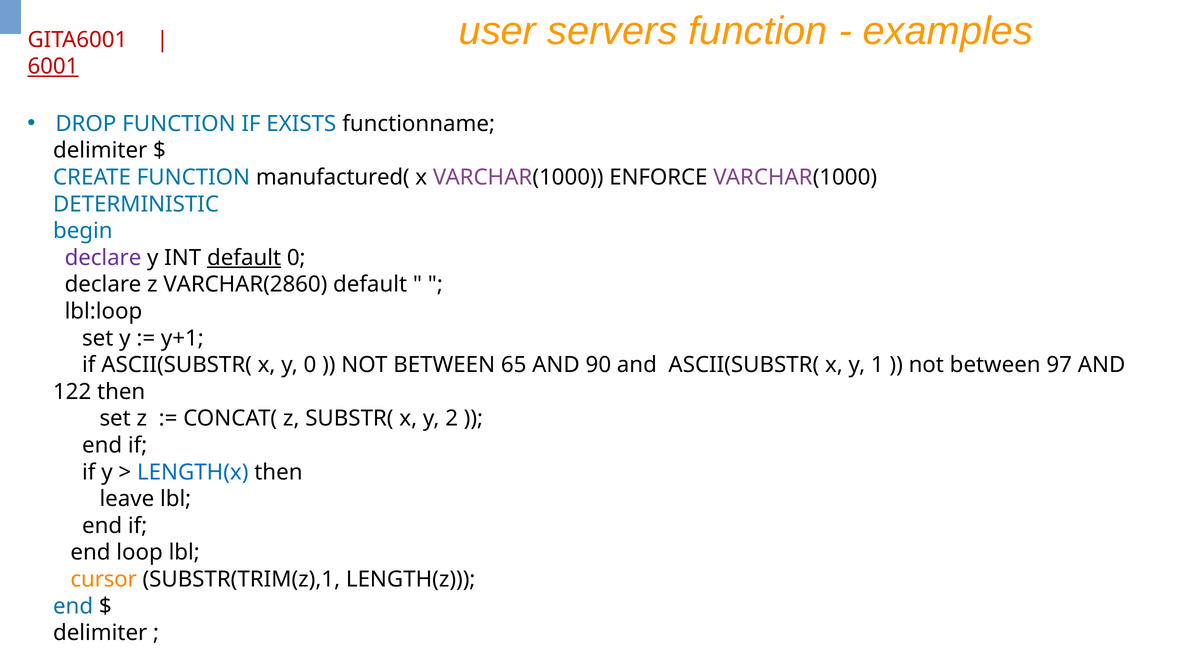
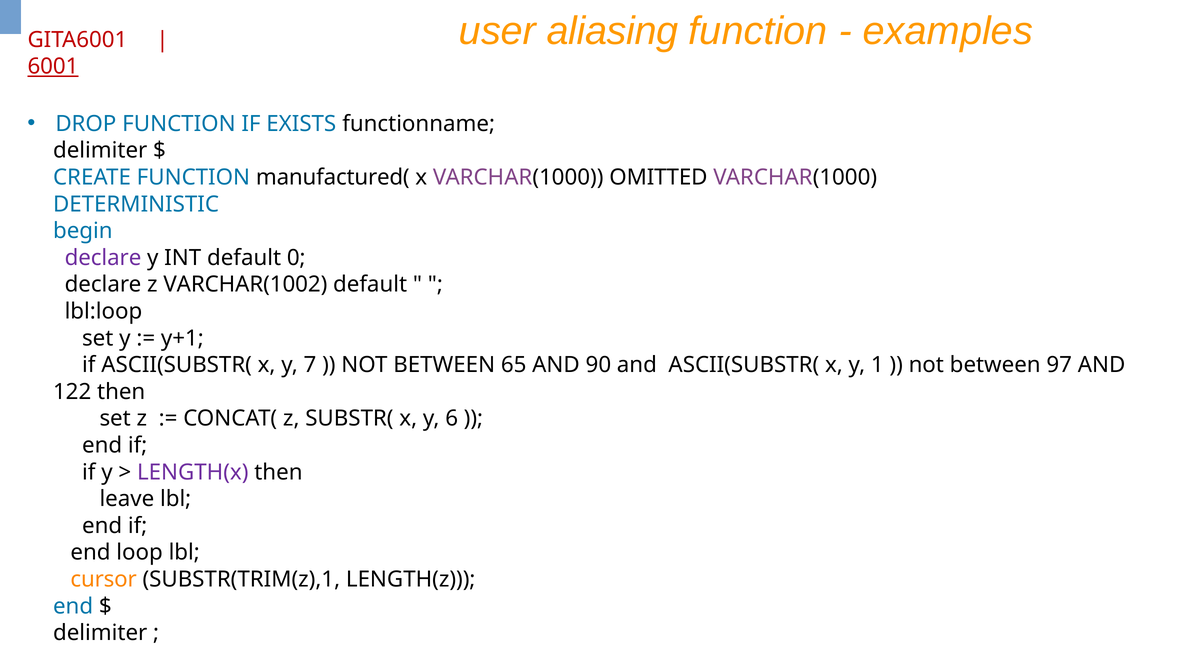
servers: servers -> aliasing
ENFORCE: ENFORCE -> OMITTED
default at (244, 258) underline: present -> none
VARCHAR(2860: VARCHAR(2860 -> VARCHAR(1002
y 0: 0 -> 7
2: 2 -> 6
LENGTH(x colour: blue -> purple
